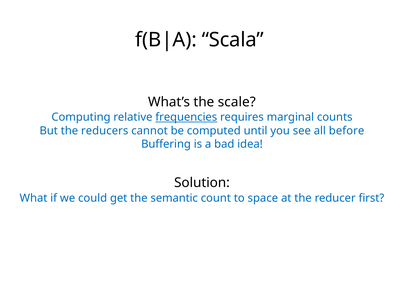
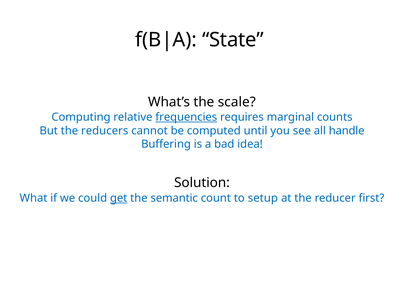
Scala: Scala -> State
before: before -> handle
get underline: none -> present
space: space -> setup
